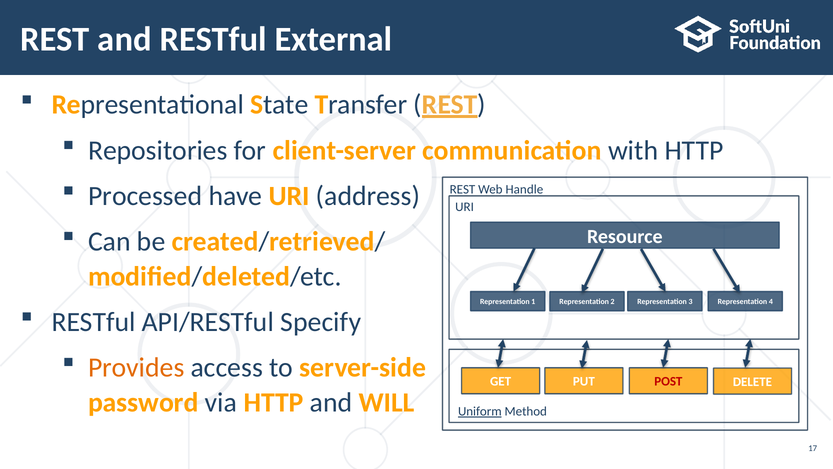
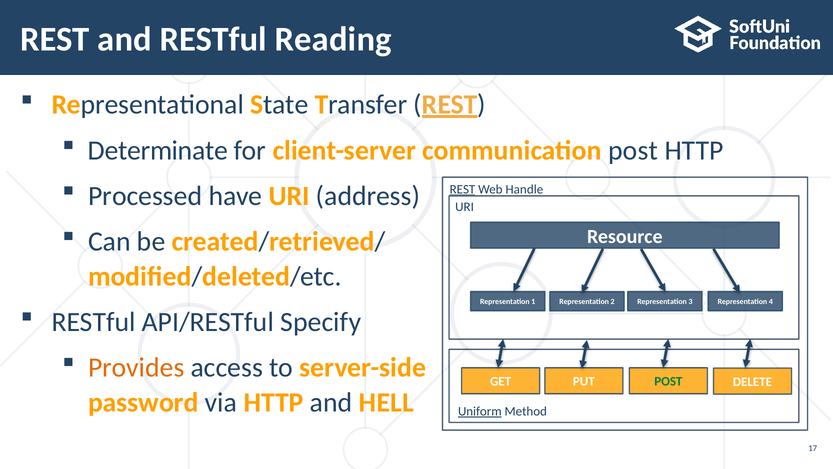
External: External -> Reading
Repositories: Repositories -> Determinate
communication with: with -> post
REST at (463, 189) underline: none -> present
POST at (668, 381) colour: red -> green
WILL: WILL -> HELL
